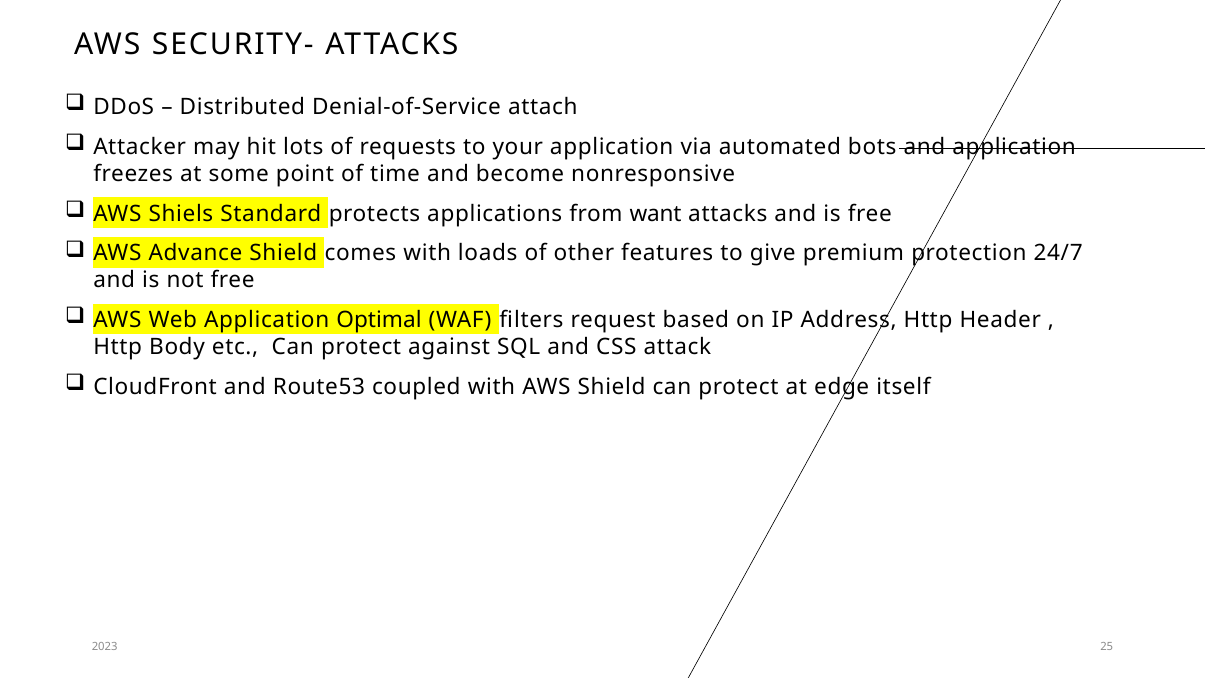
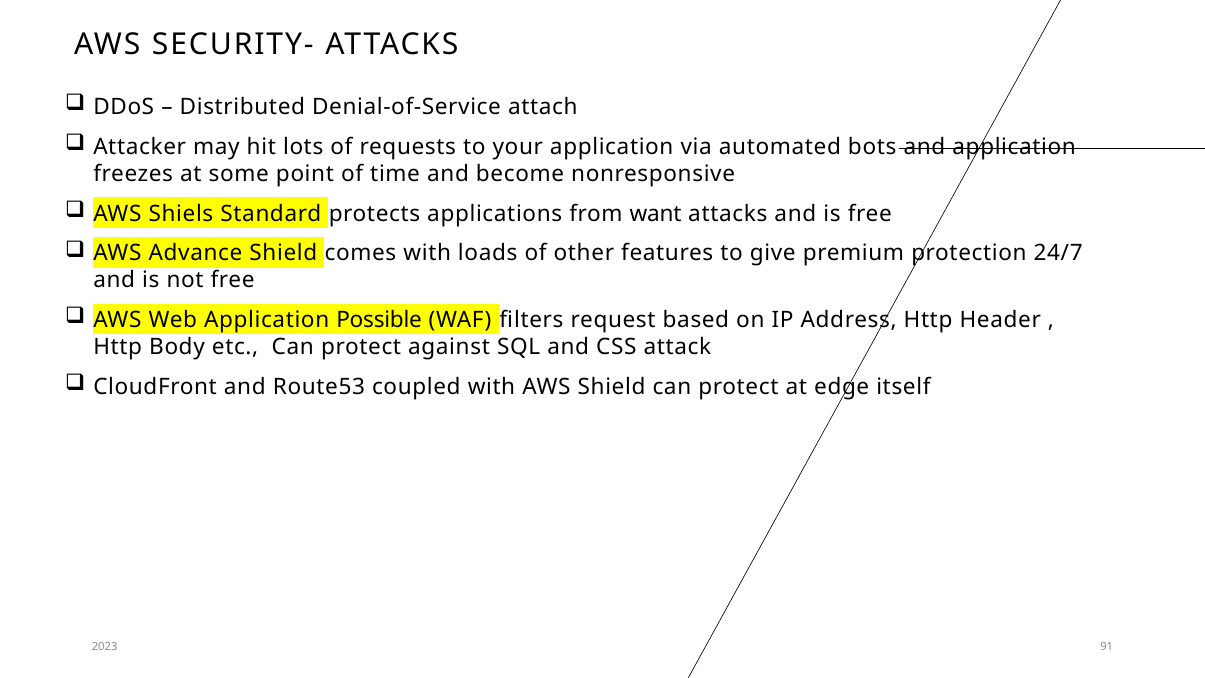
Optimal: Optimal -> Possible
25: 25 -> 91
